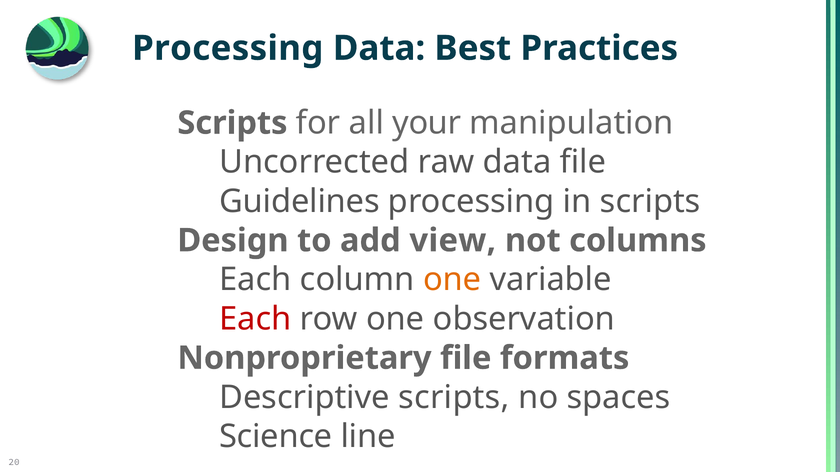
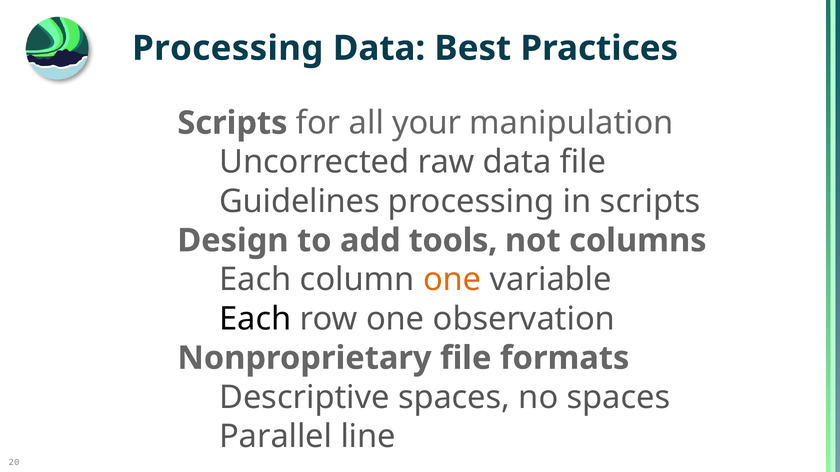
view: view -> tools
Each at (255, 319) colour: red -> black
Descriptive scripts: scripts -> spaces
Science: Science -> Parallel
